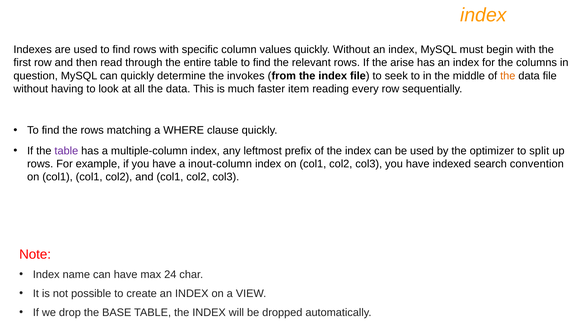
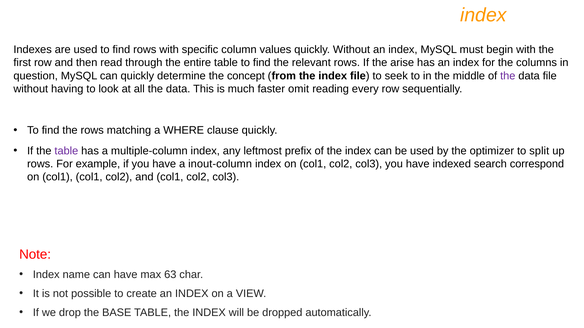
invokes: invokes -> concept
the at (508, 76) colour: orange -> purple
item: item -> omit
convention: convention -> correspond
24: 24 -> 63
